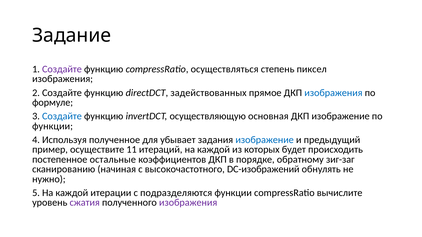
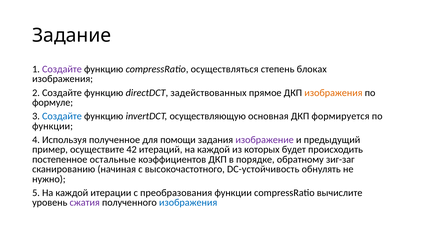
пиксел: пиксел -> блоках
изображения at (333, 93) colour: blue -> orange
ДКП изображение: изображение -> формируется
убывает: убывает -> помощи
изображение at (265, 140) colour: blue -> purple
11: 11 -> 42
DC-изображений: DC-изображений -> DC-устойчивость
подразделяются: подразделяются -> преобразования
изображения at (188, 203) colour: purple -> blue
